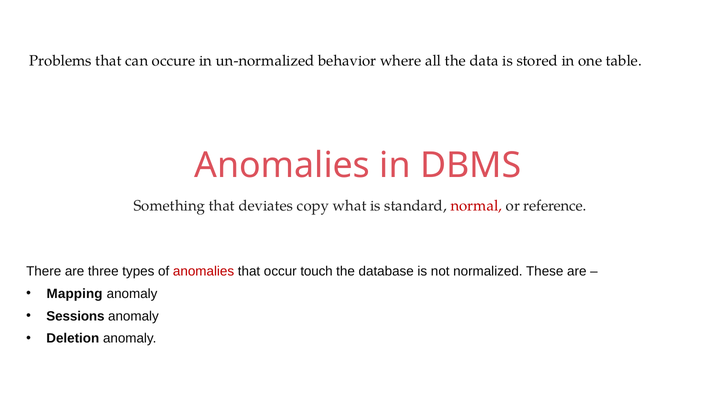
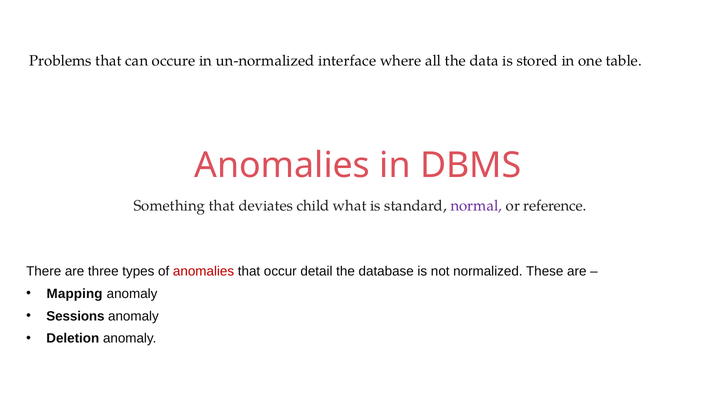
behavior: behavior -> interface
copy: copy -> child
normal colour: red -> purple
touch: touch -> detail
